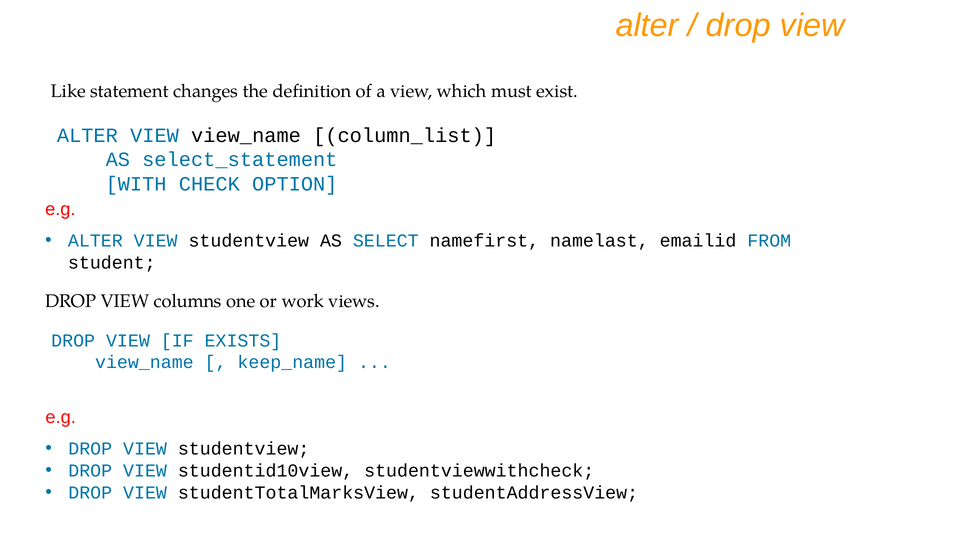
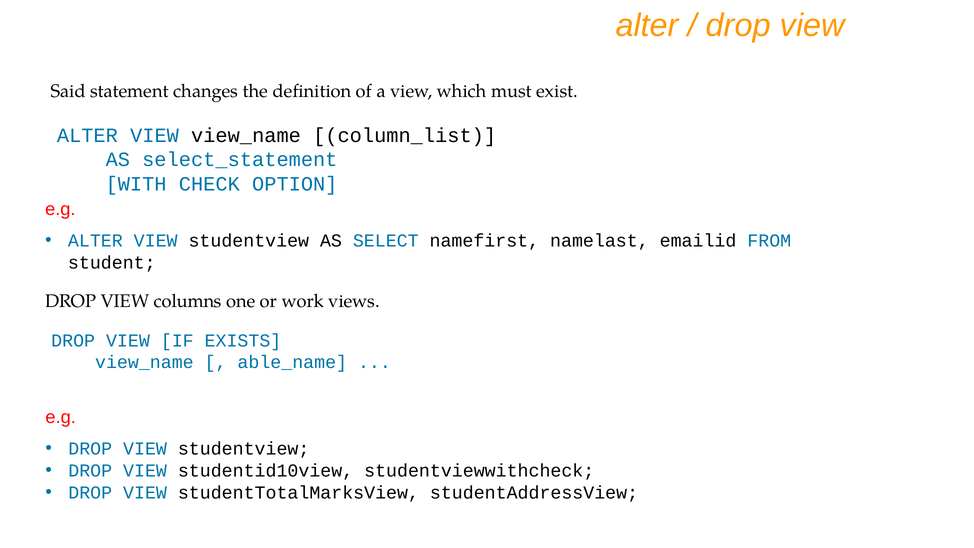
Like: Like -> Said
keep_name: keep_name -> able_name
